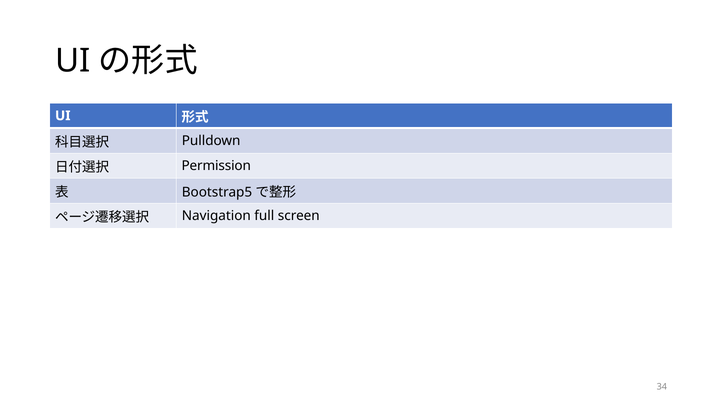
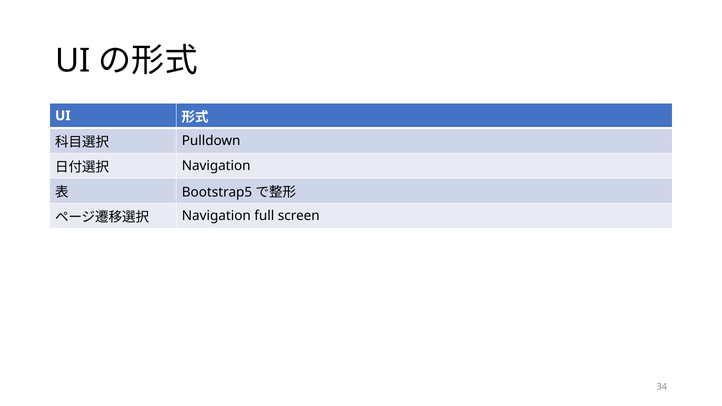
Permission at (216, 166): Permission -> Navigation
